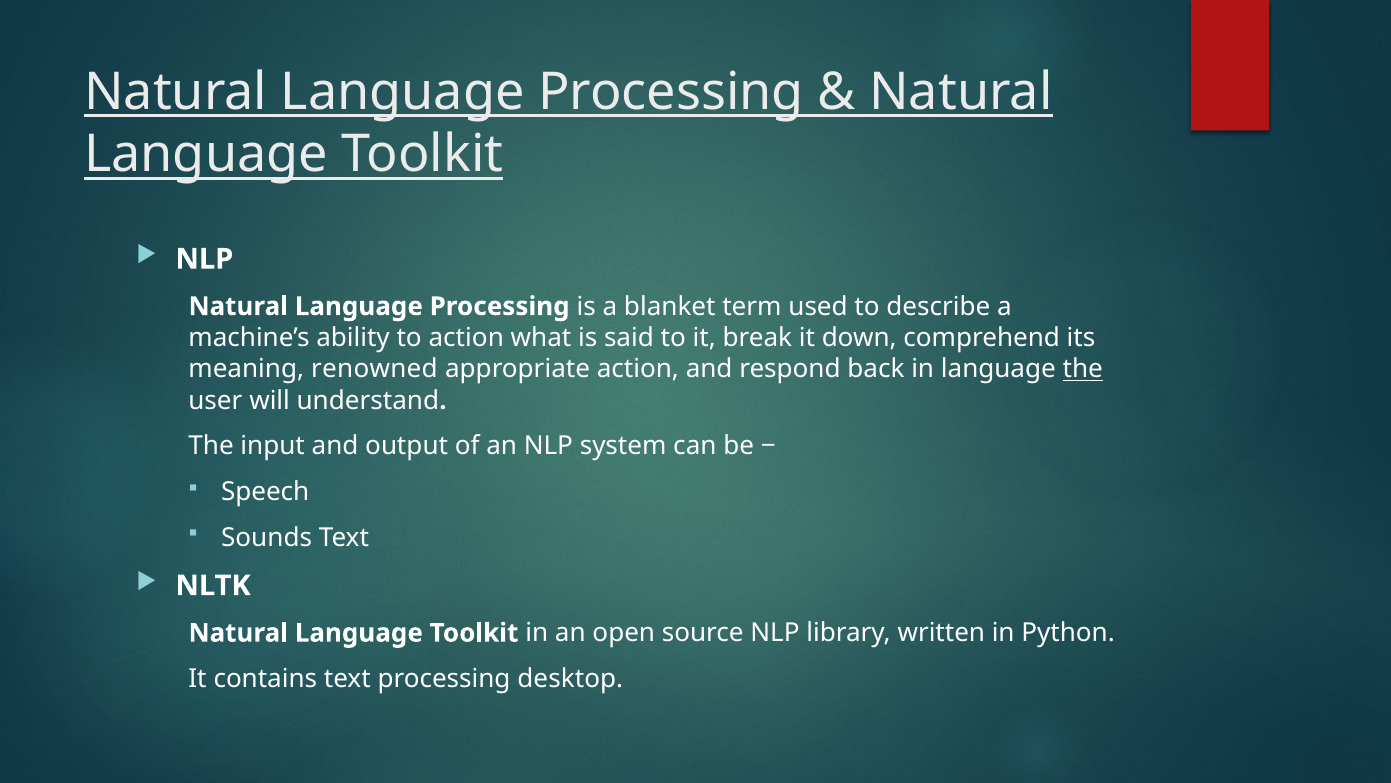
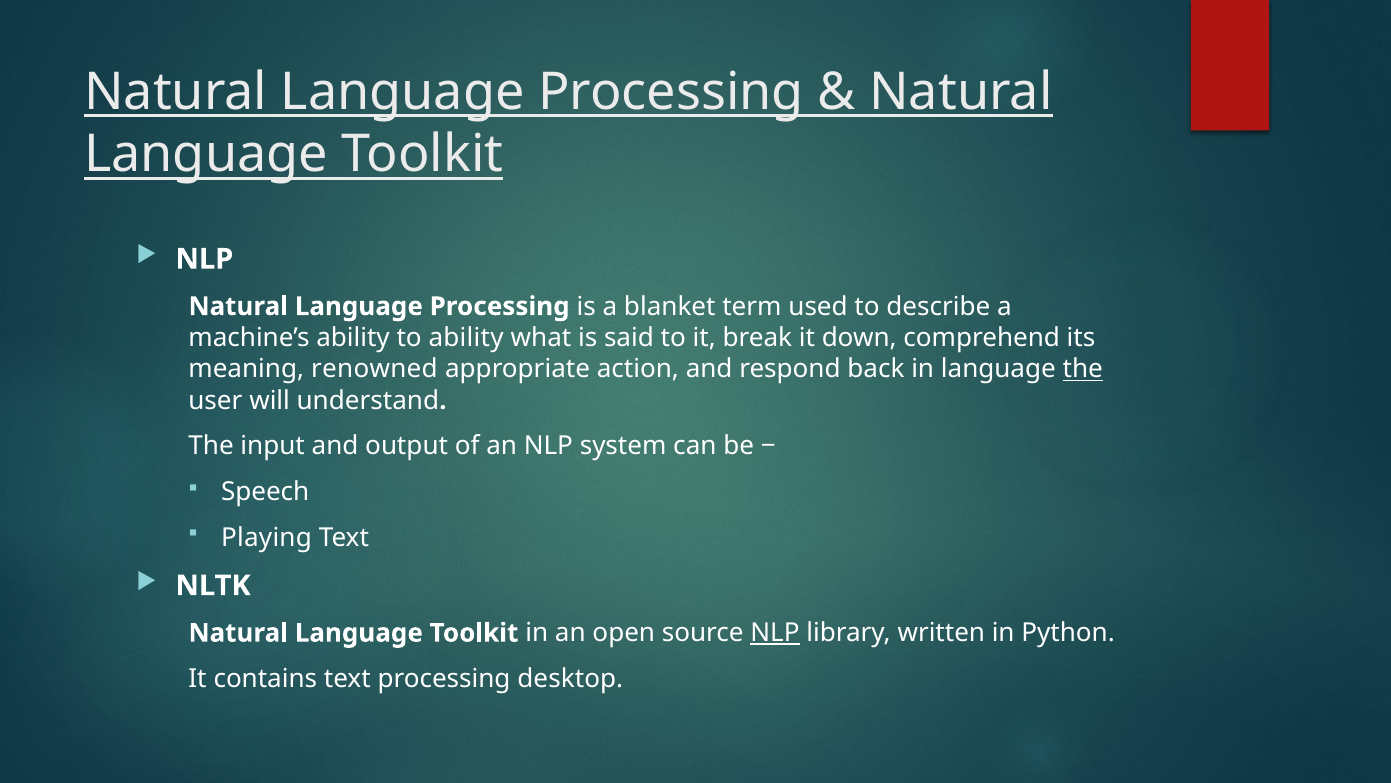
to action: action -> ability
Sounds: Sounds -> Playing
NLP at (775, 633) underline: none -> present
